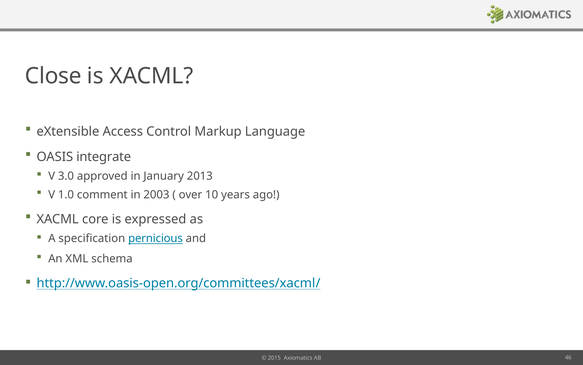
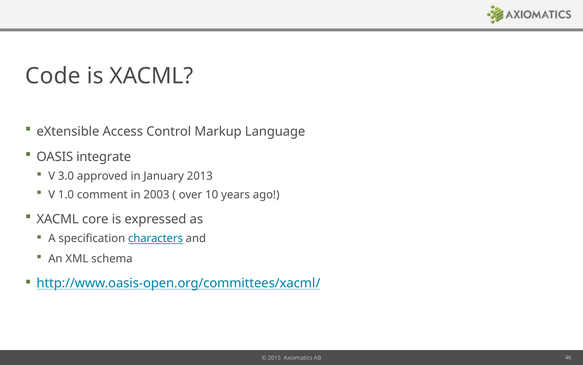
Close: Close -> Code
pernicious: pernicious -> characters
